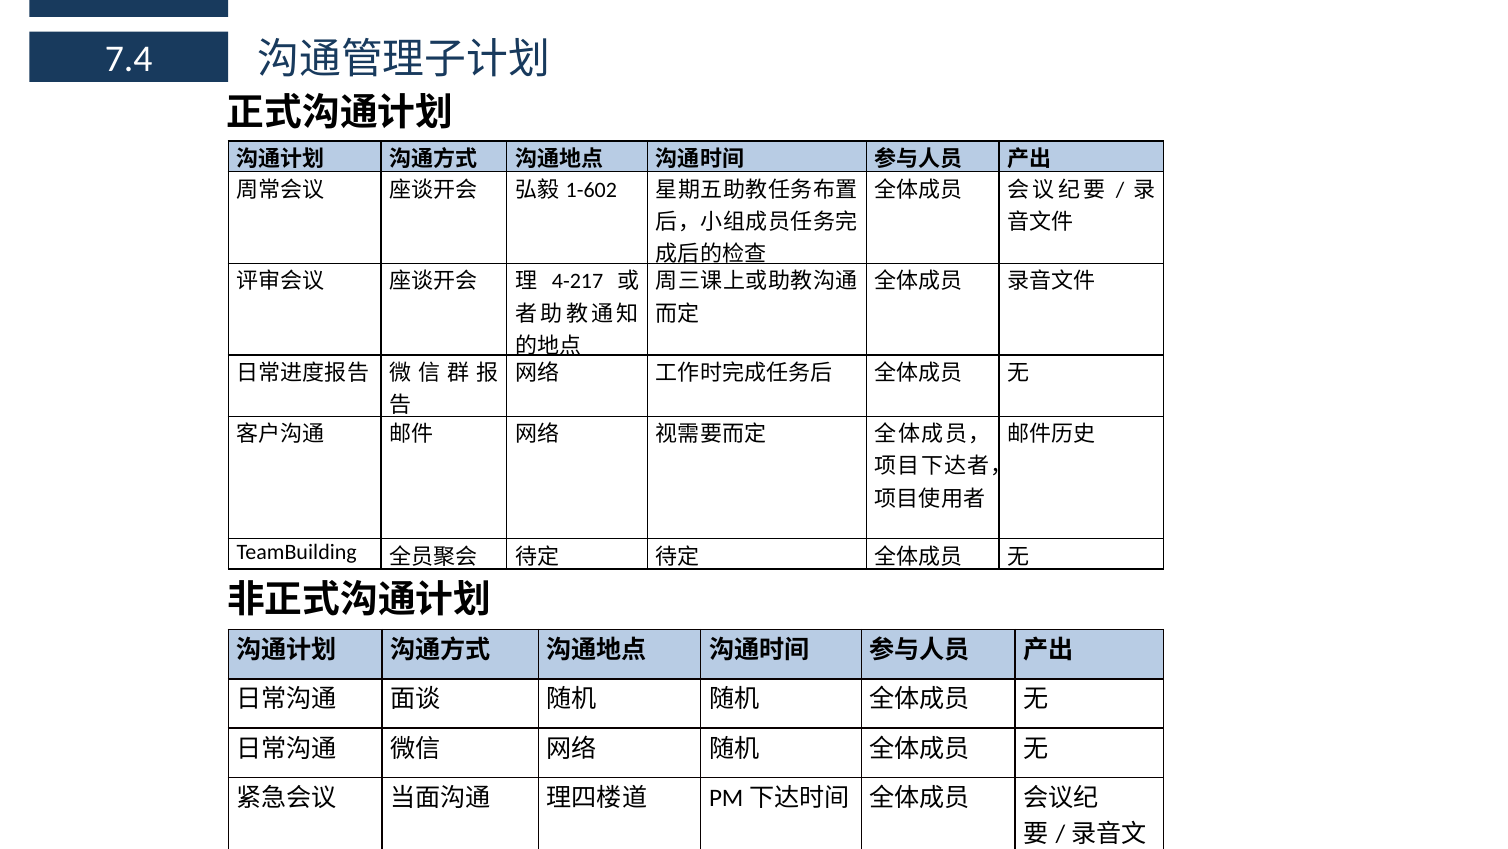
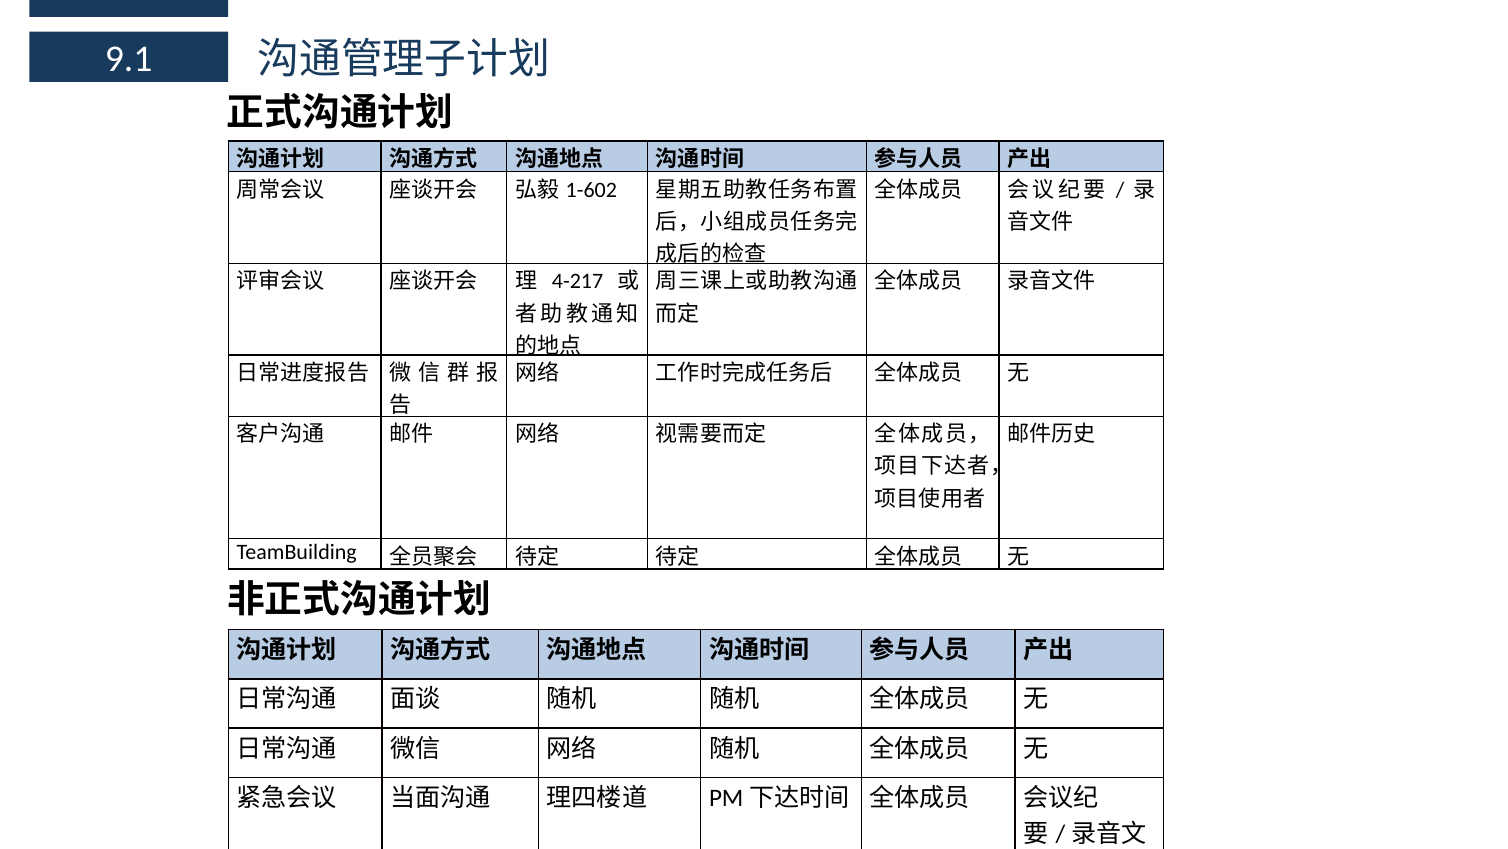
7.4: 7.4 -> 9.1
